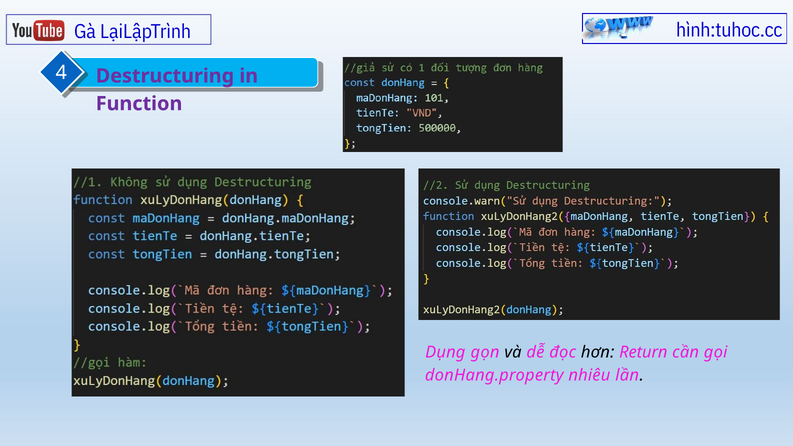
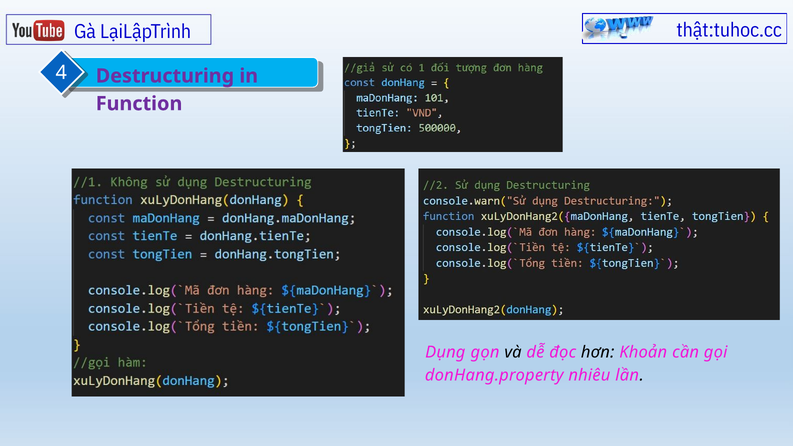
hình:tuhoc.cc: hình:tuhoc.cc -> thật:tuhoc.cc
Return: Return -> Khoản
